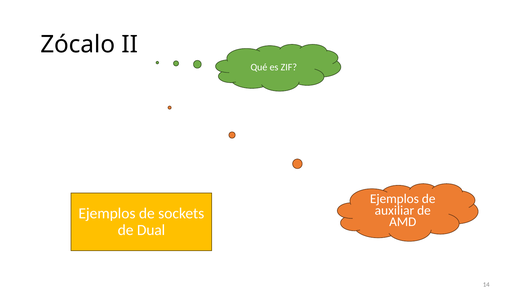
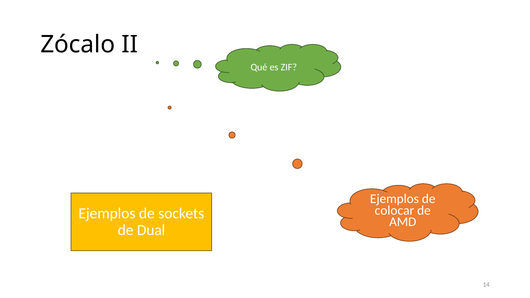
auxiliar: auxiliar -> colocar
